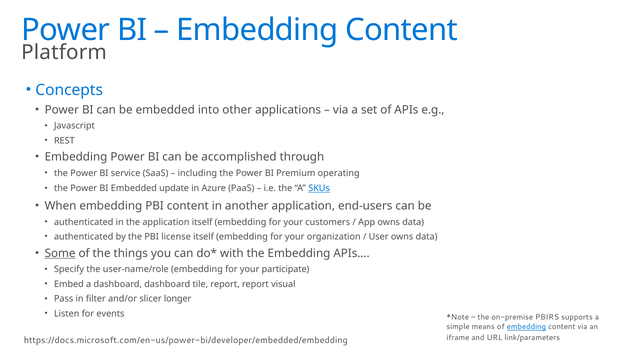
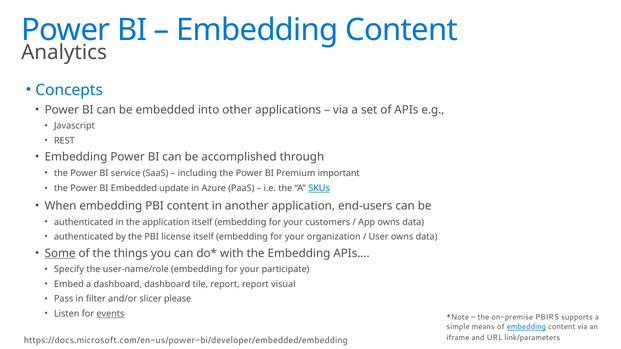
Platform: Platform -> Analytics
operating: operating -> important
longer: longer -> please
events underline: none -> present
